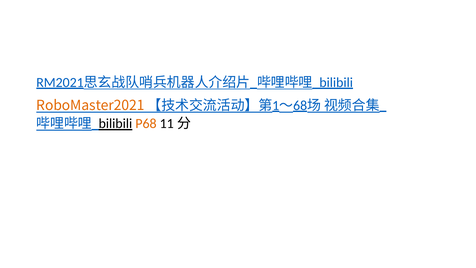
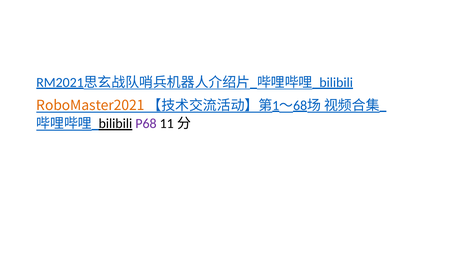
P68 colour: orange -> purple
